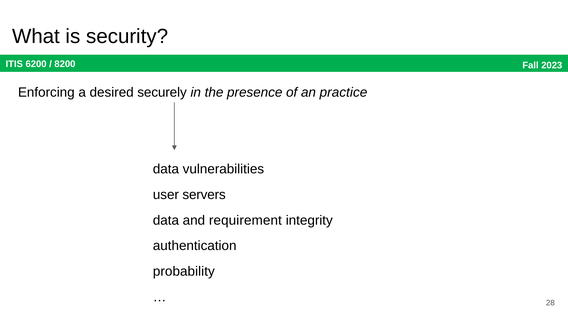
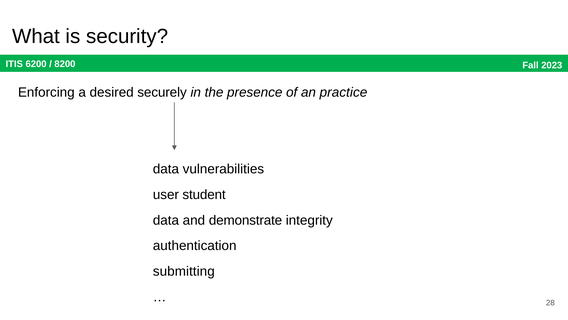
servers: servers -> student
requirement: requirement -> demonstrate
probability: probability -> submitting
